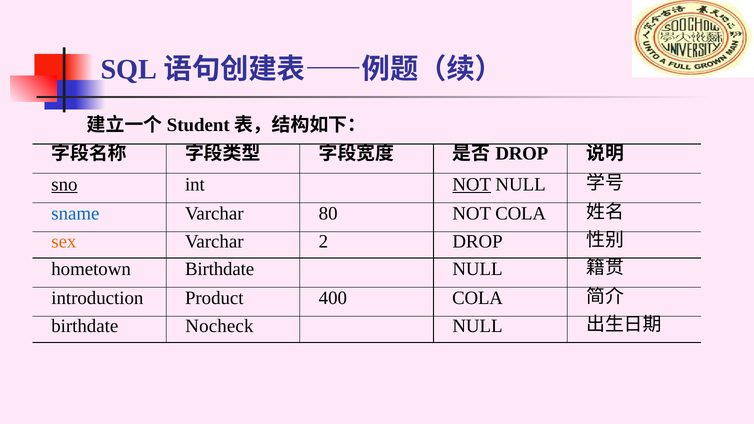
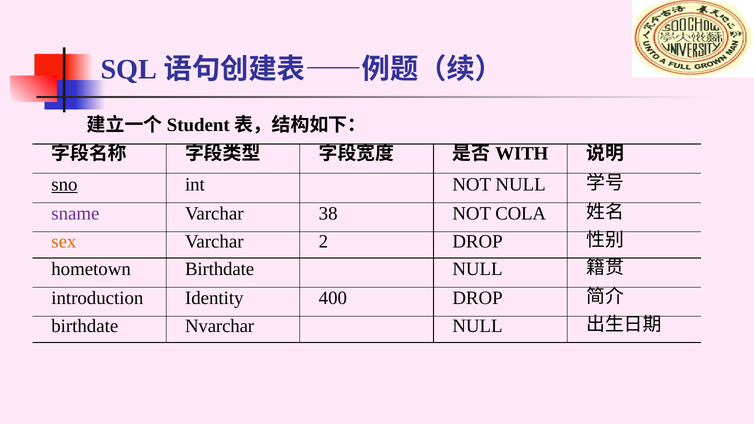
DROP at (522, 154): DROP -> WITH
NOT at (472, 184) underline: present -> none
sname colour: blue -> purple
80: 80 -> 38
Product: Product -> Identity
400 COLA: COLA -> DROP
Nocheck: Nocheck -> Nvarchar
